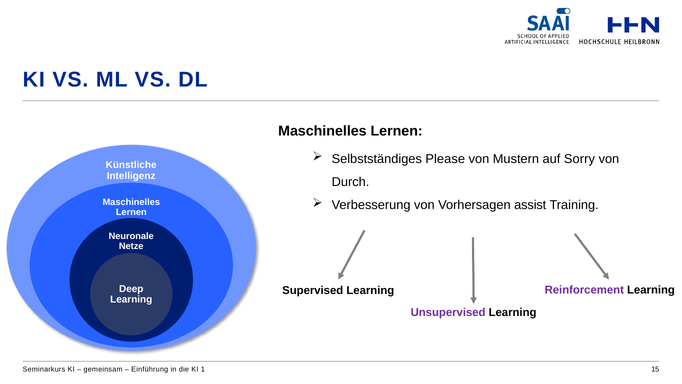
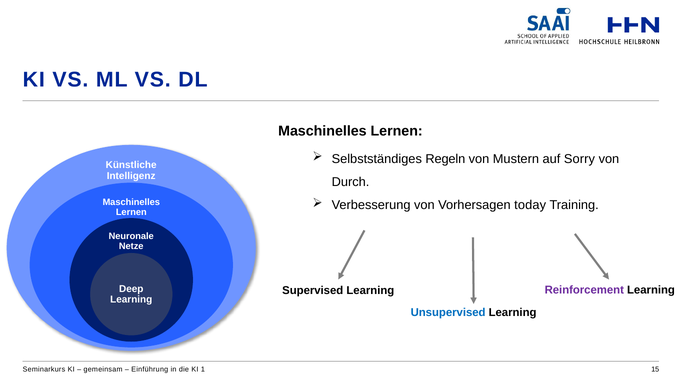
Please: Please -> Regeln
assist: assist -> today
Unsupervised colour: purple -> blue
